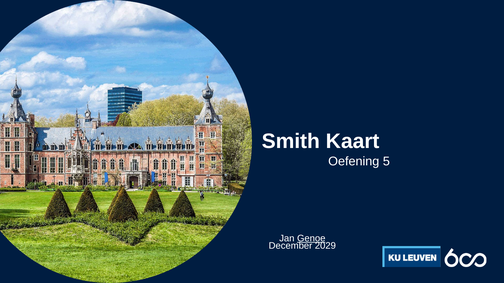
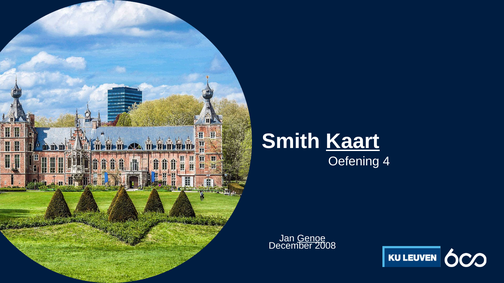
Kaart underline: none -> present
5: 5 -> 4
2029: 2029 -> 2008
